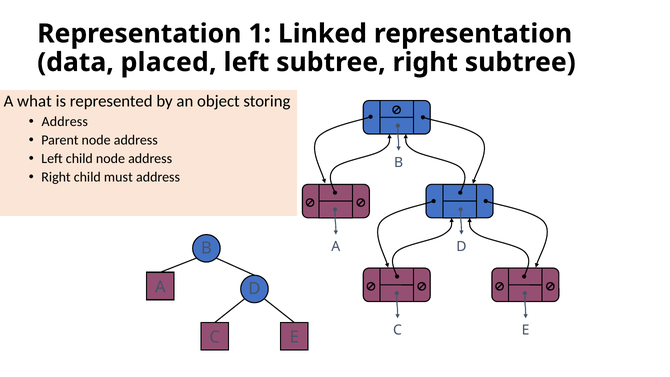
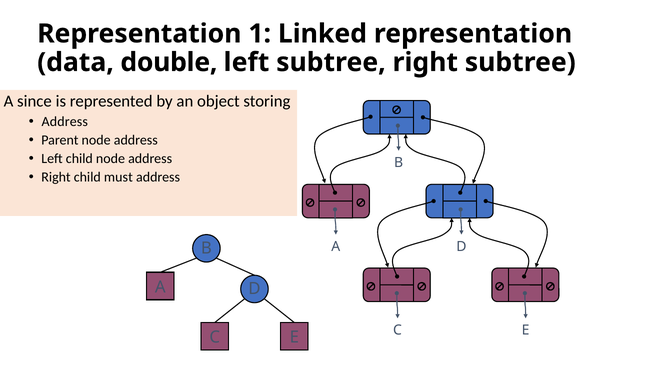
placed: placed -> double
what: what -> since
